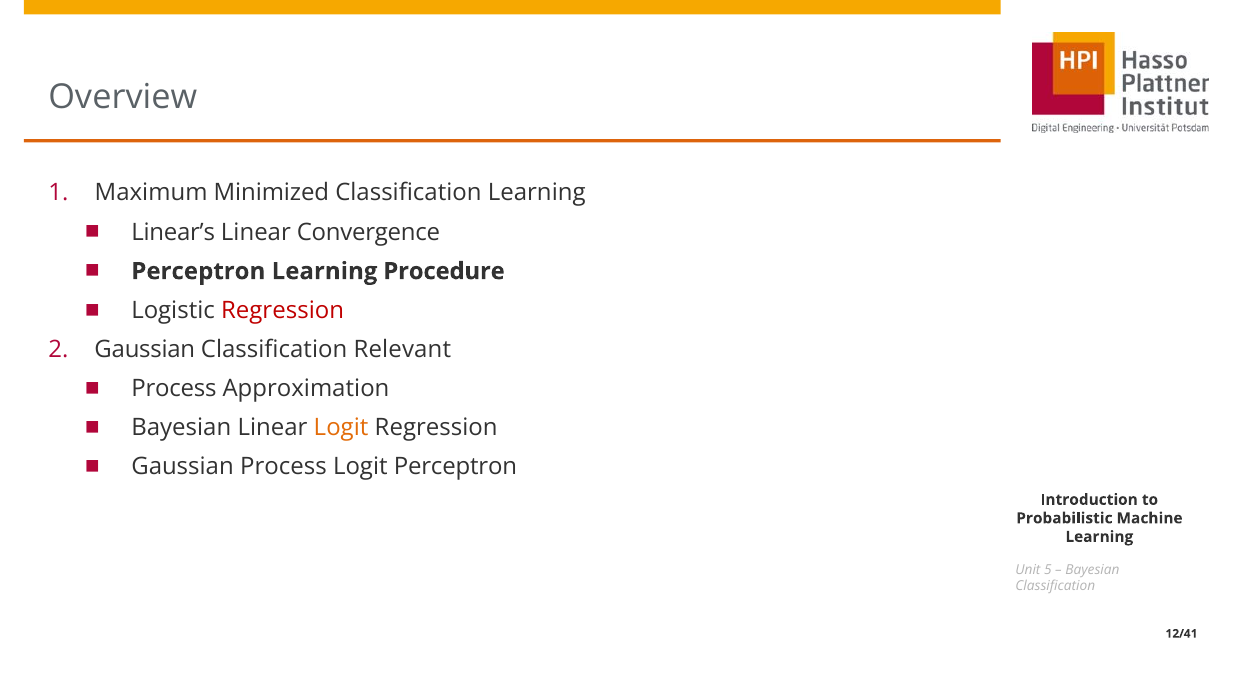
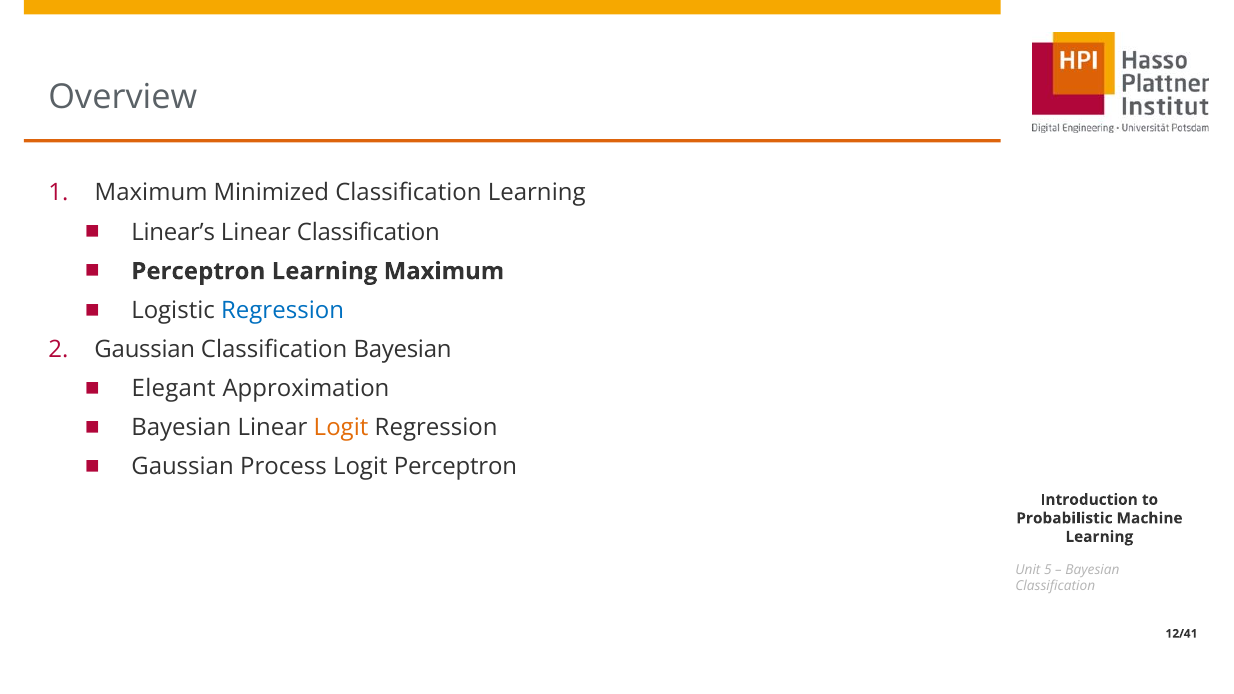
Linear Convergence: Convergence -> Classification
Learning Procedure: Procedure -> Maximum
Regression at (283, 310) colour: red -> blue
Classification Relevant: Relevant -> Bayesian
Process at (174, 389): Process -> Elegant
